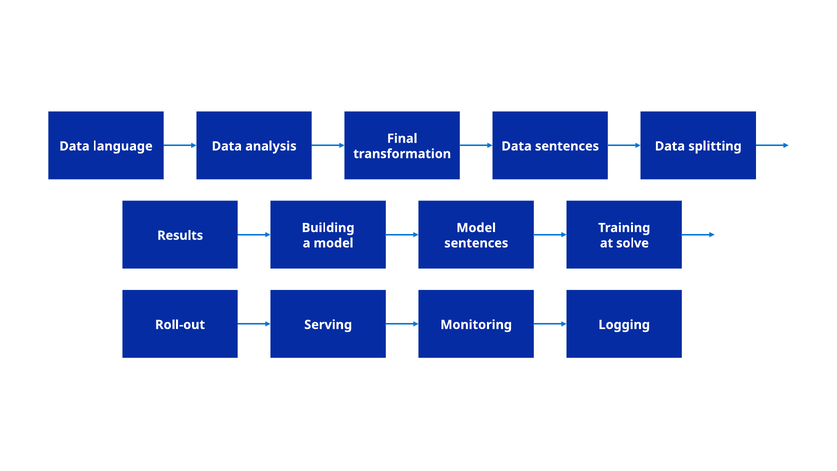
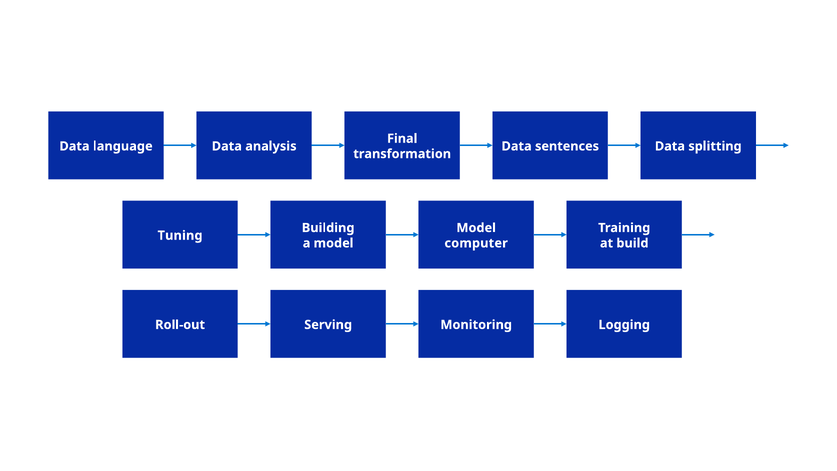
Results: Results -> Tuning
sentences at (476, 243): sentences -> computer
solve: solve -> build
